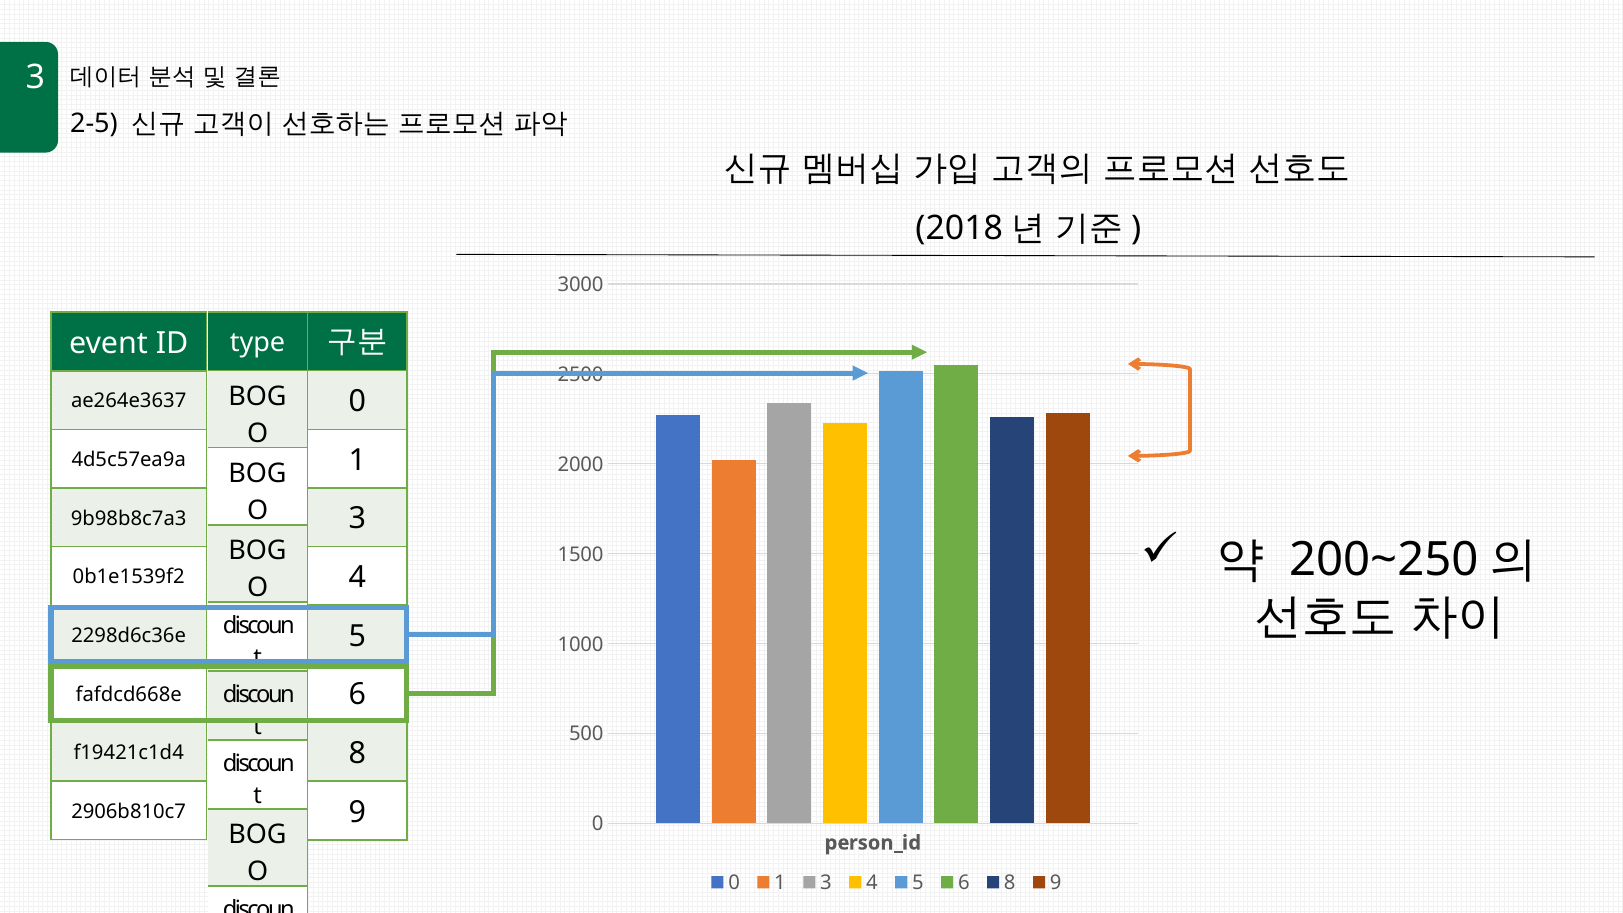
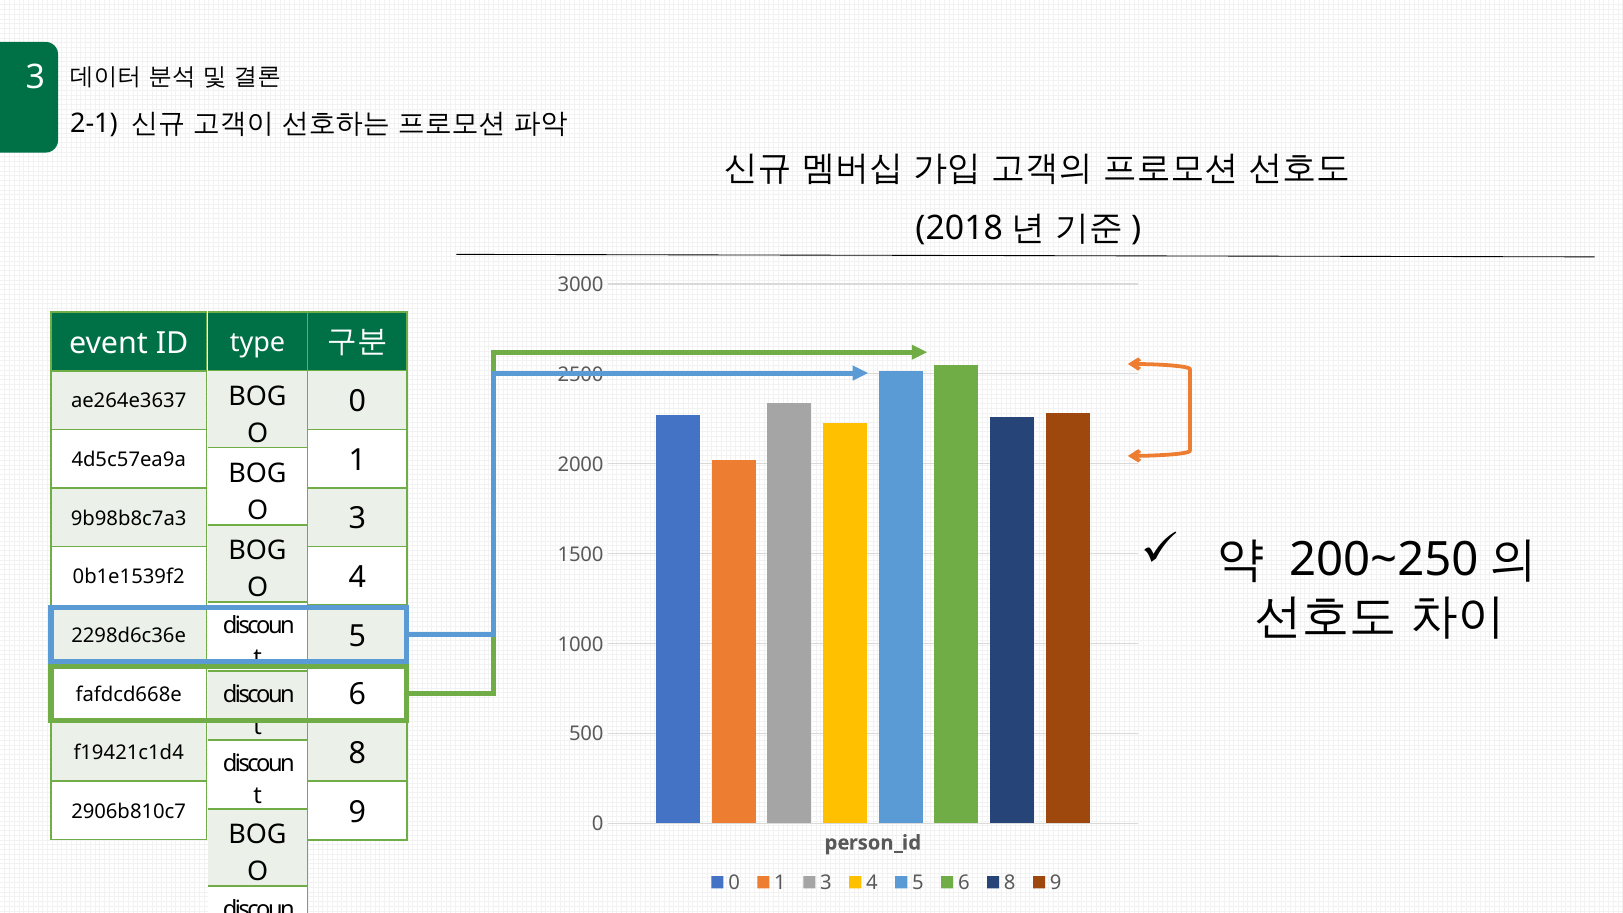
2-5: 2-5 -> 2-1
